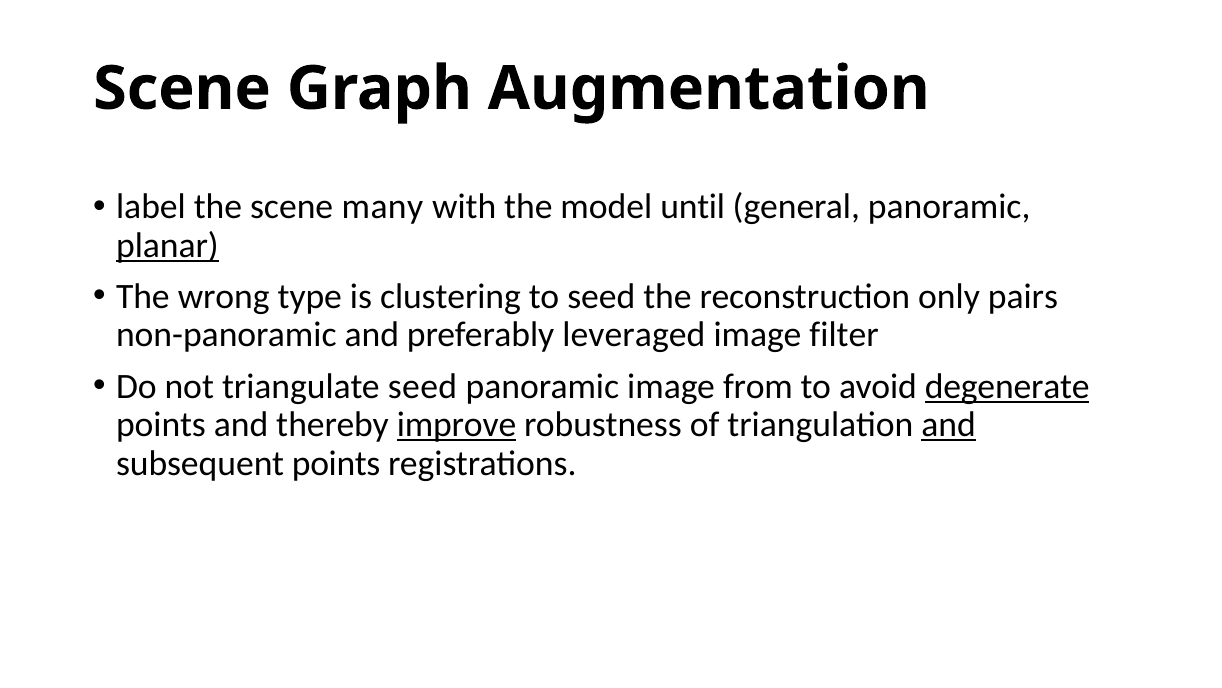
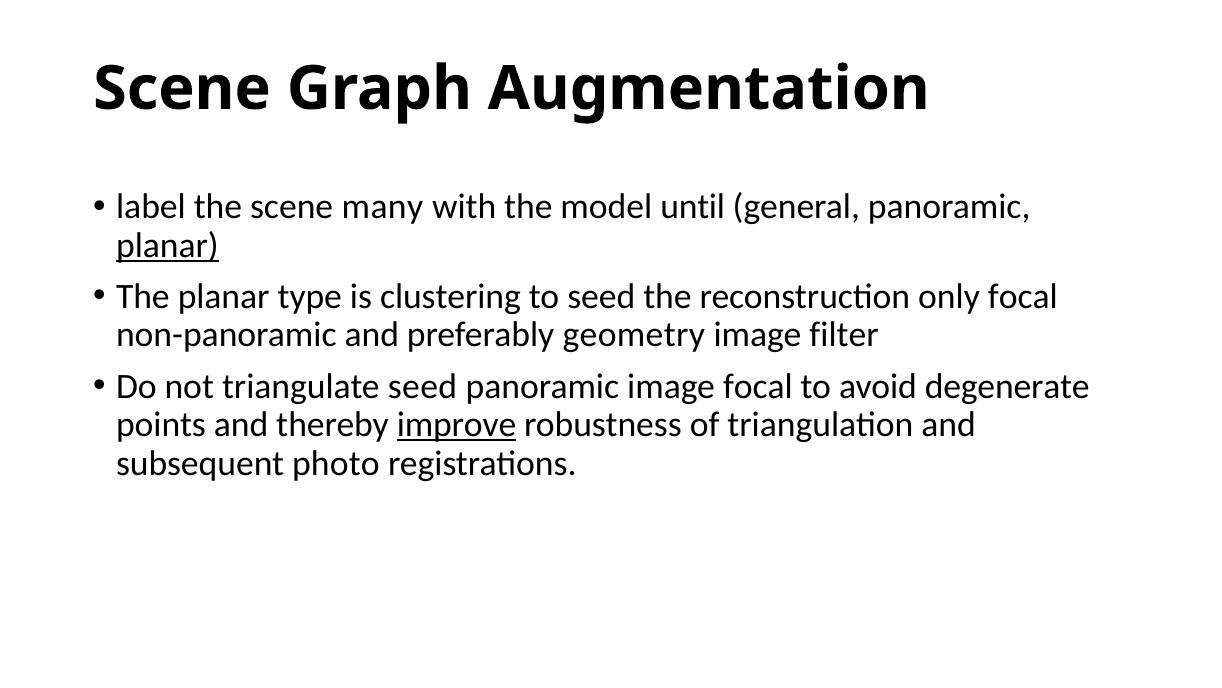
The wrong: wrong -> planar
only pairs: pairs -> focal
leveraged: leveraged -> geometry
image from: from -> focal
degenerate underline: present -> none
and at (949, 425) underline: present -> none
subsequent points: points -> photo
